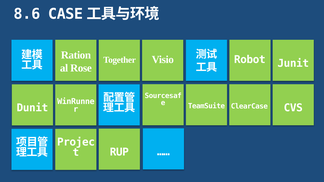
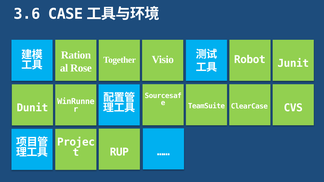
8.6: 8.6 -> 3.6
